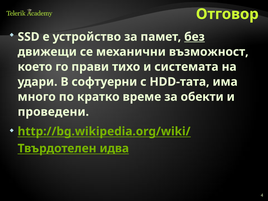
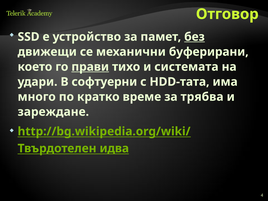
възможност: възможност -> буферирани
прави underline: none -> present
обекти: обекти -> трябва
проведени: проведени -> зареждане
